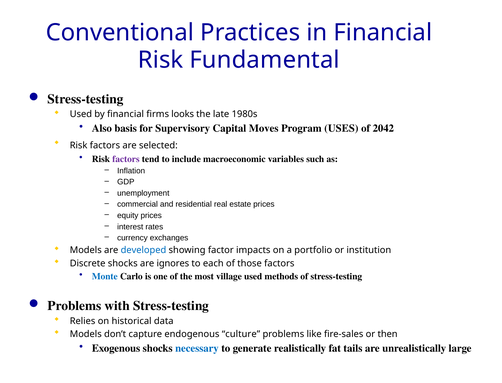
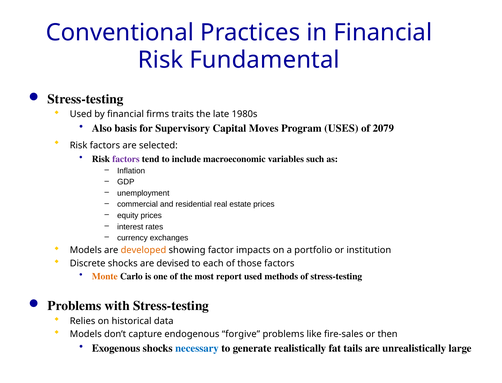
looks: looks -> traits
2042: 2042 -> 2079
developed colour: blue -> orange
ignores: ignores -> devised
Monte colour: blue -> orange
village: village -> report
culture: culture -> forgive
